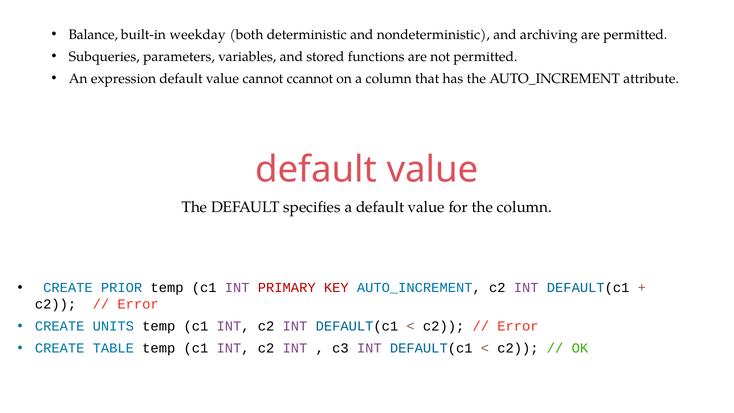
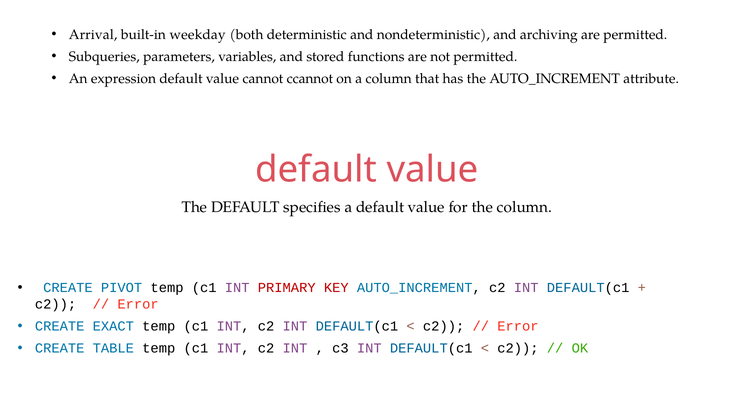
Balance: Balance -> Arrival
PRIOR: PRIOR -> PIVOT
UNITS: UNITS -> EXACT
